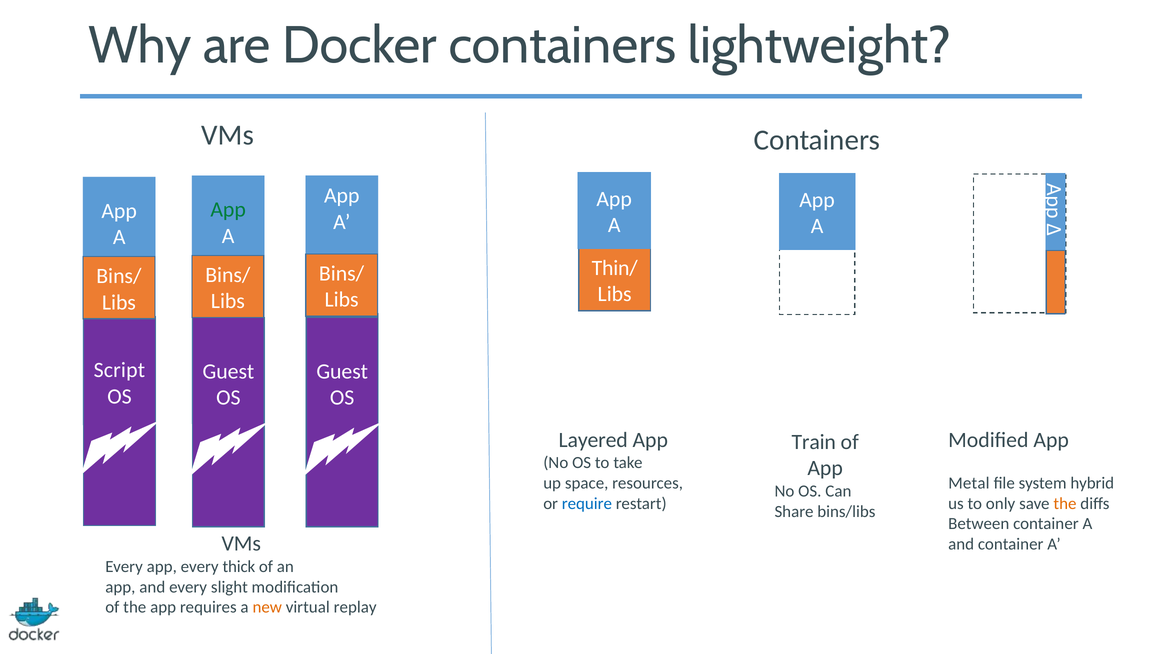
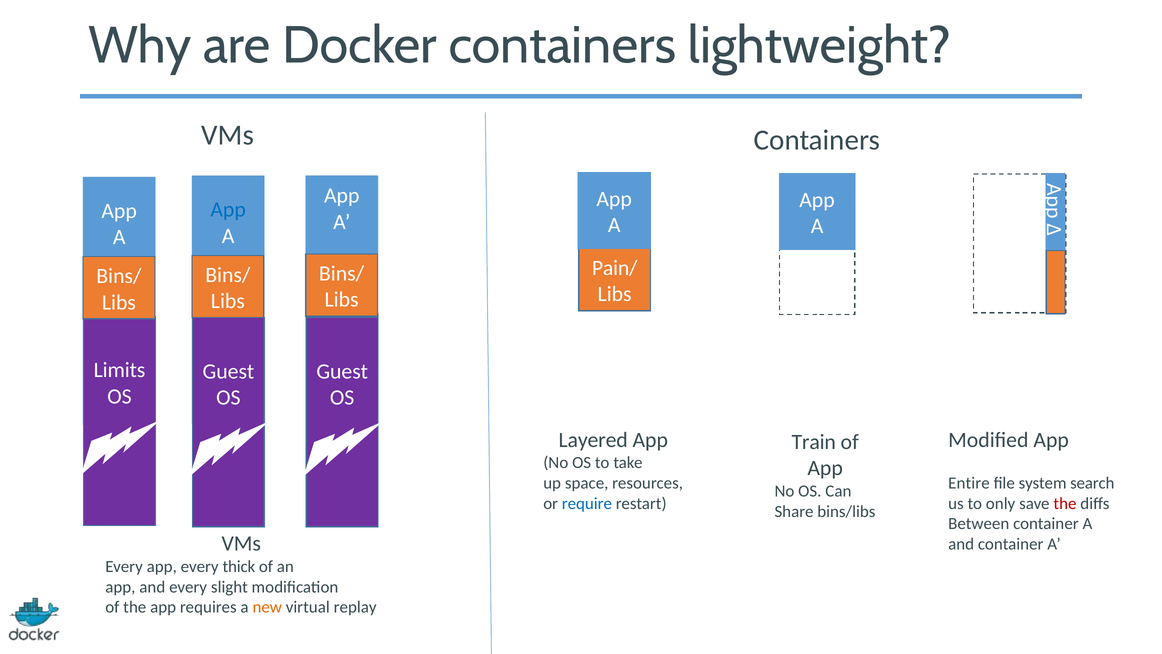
App at (228, 210) colour: green -> blue
Thin/: Thin/ -> Pain/
Script: Script -> Limits
Metal: Metal -> Entire
hybrid: hybrid -> search
the at (1065, 503) colour: orange -> red
